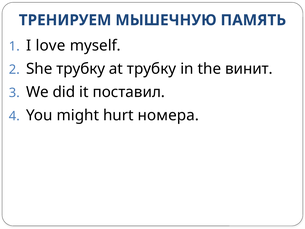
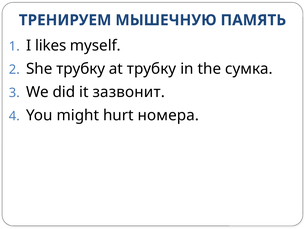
love: love -> likes
винит: винит -> сумка
поставил: поставил -> зазвонит
